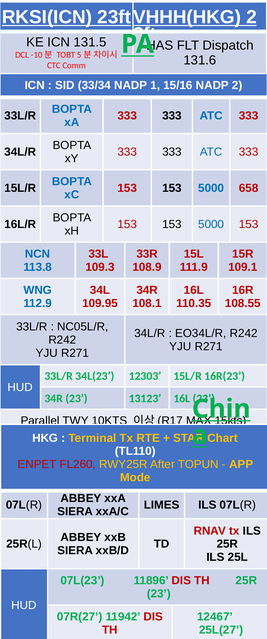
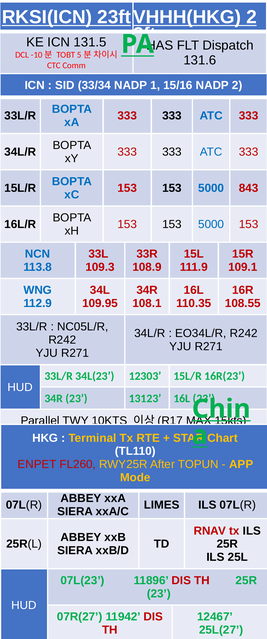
658: 658 -> 843
